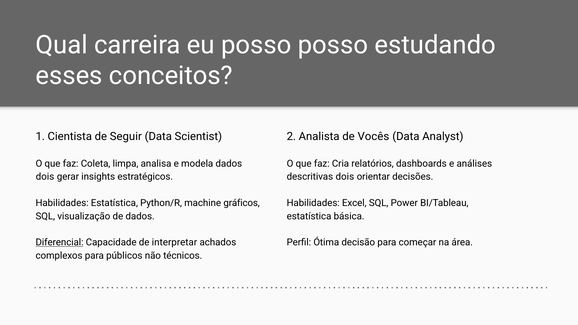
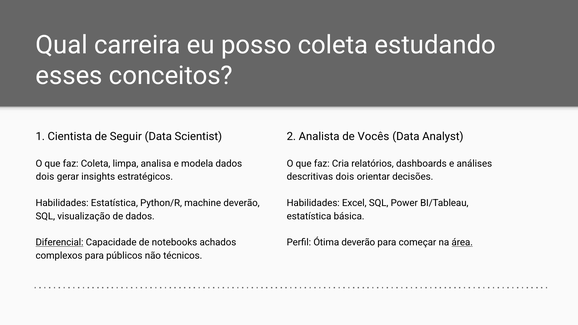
posso posso: posso -> coleta
machine gráficos: gráficos -> deverão
interpretar: interpretar -> notebooks
Ótima decisão: decisão -> deverão
área underline: none -> present
